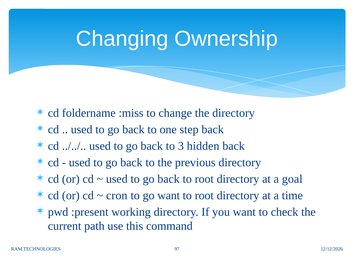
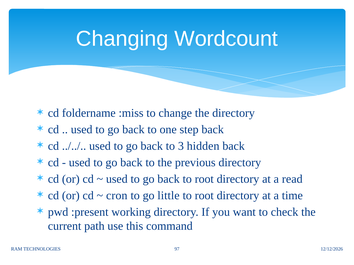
Ownership: Ownership -> Wordcount
goal: goal -> read
go want: want -> little
